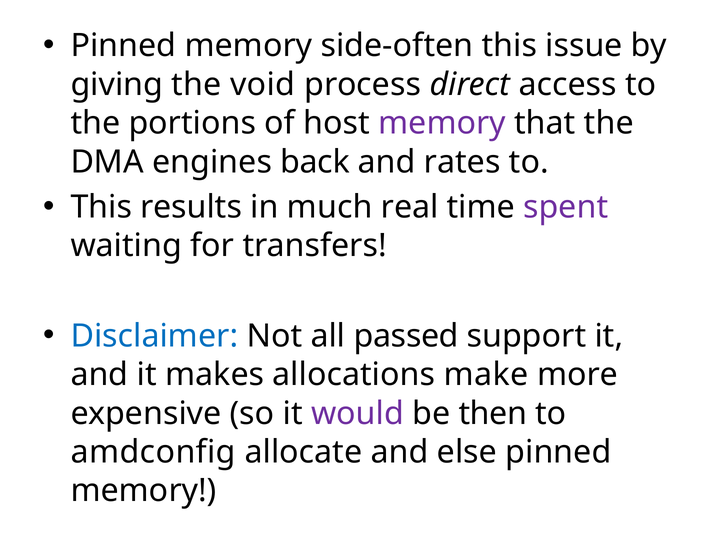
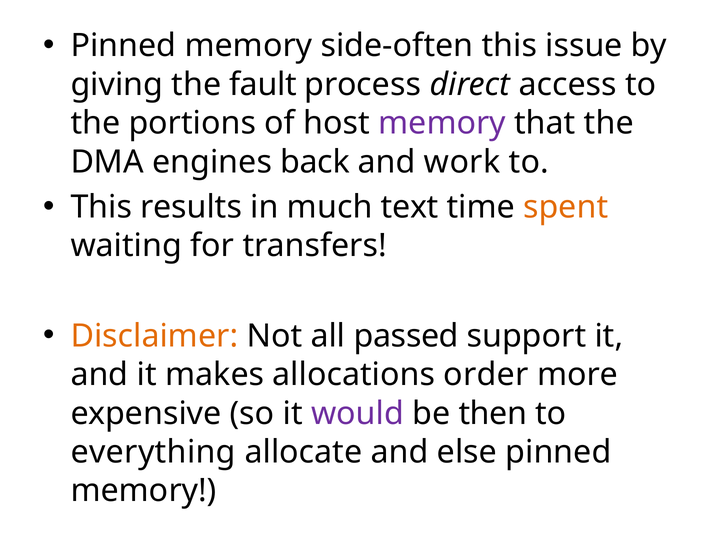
void: void -> fault
rates: rates -> work
real: real -> text
spent colour: purple -> orange
Disclaimer colour: blue -> orange
make: make -> order
amdconfig: amdconfig -> everything
